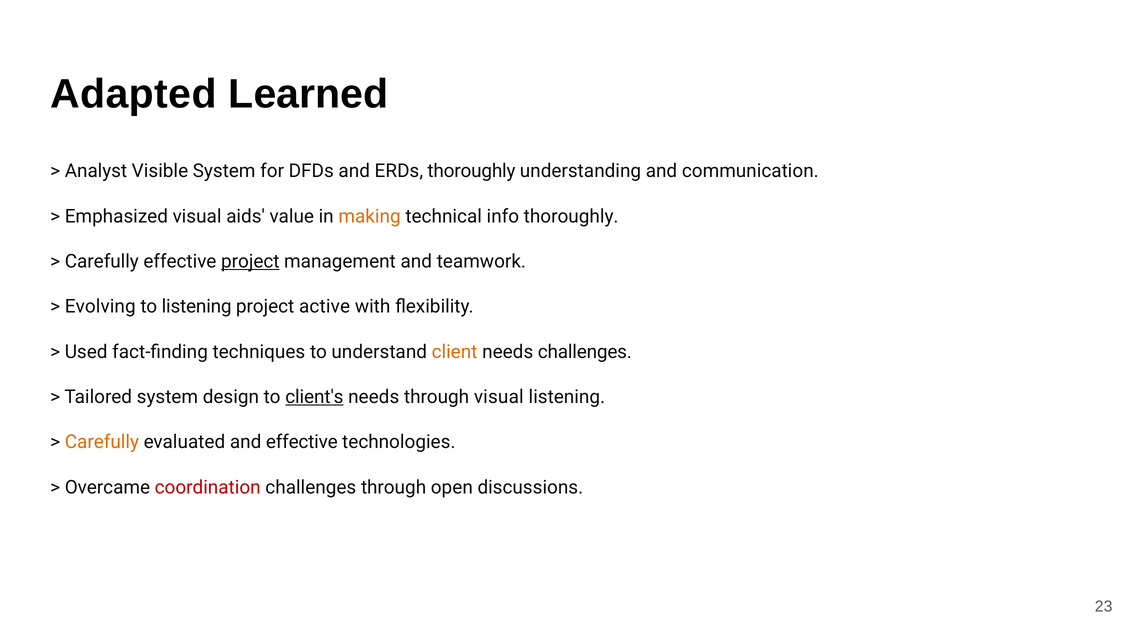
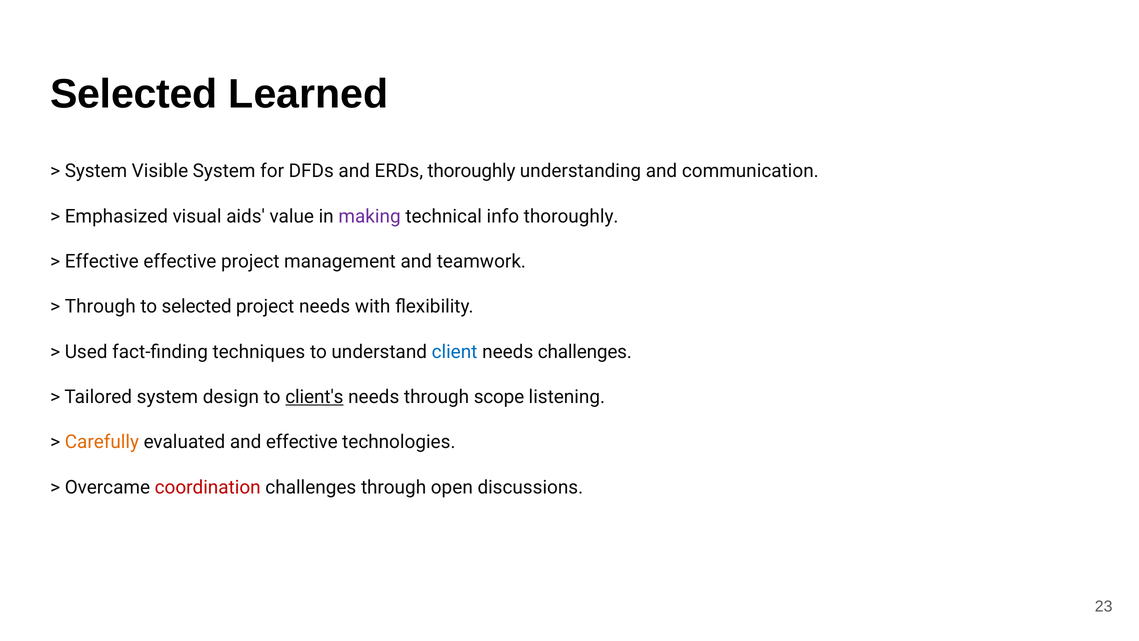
Adapted at (133, 94): Adapted -> Selected
Analyst at (96, 171): Analyst -> System
making colour: orange -> purple
Carefully at (102, 261): Carefully -> Effective
project at (250, 261) underline: present -> none
Evolving at (100, 307): Evolving -> Through
to listening: listening -> selected
project active: active -> needs
client colour: orange -> blue
through visual: visual -> scope
